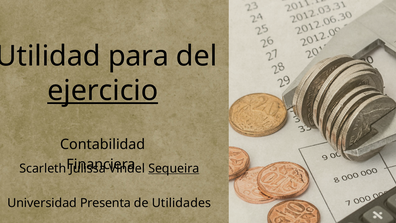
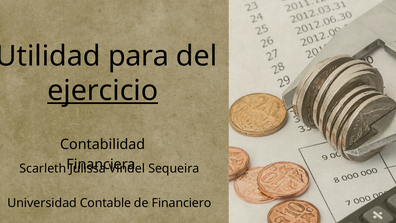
Sequeira underline: present -> none
Presenta: Presenta -> Contable
Utilidades: Utilidades -> Financiero
